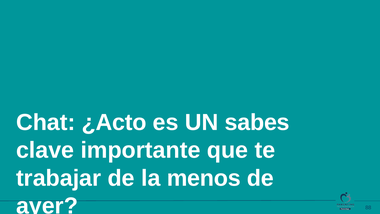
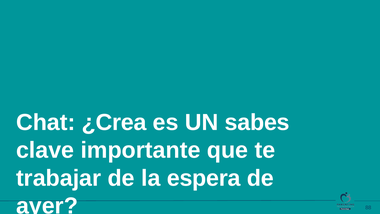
¿Acto: ¿Acto -> ¿Crea
menos: menos -> espera
